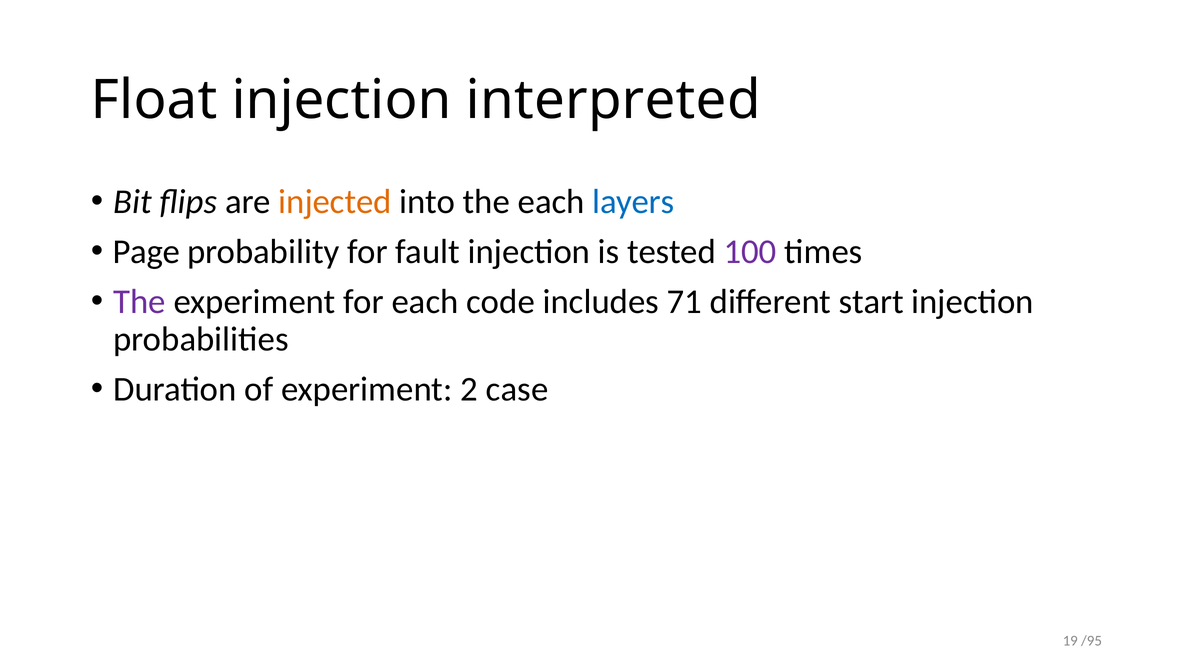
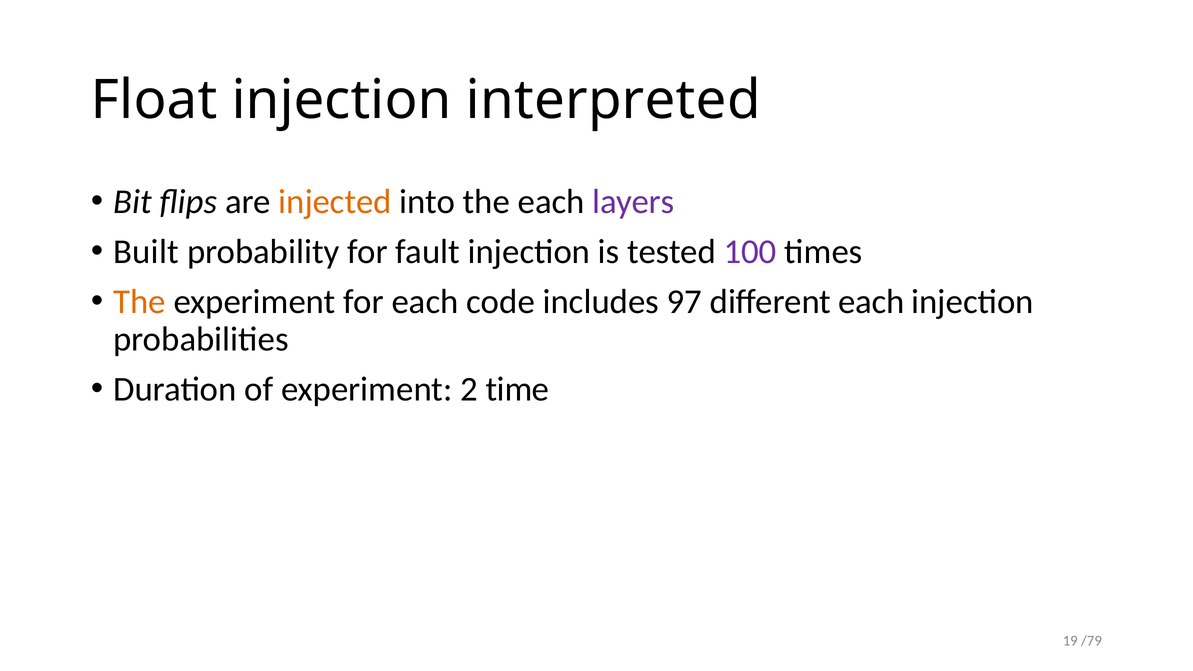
layers colour: blue -> purple
Page: Page -> Built
The at (140, 302) colour: purple -> orange
71: 71 -> 97
different start: start -> each
case: case -> time
/95: /95 -> /79
